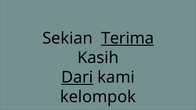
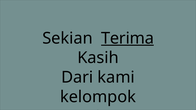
Dari underline: present -> none
